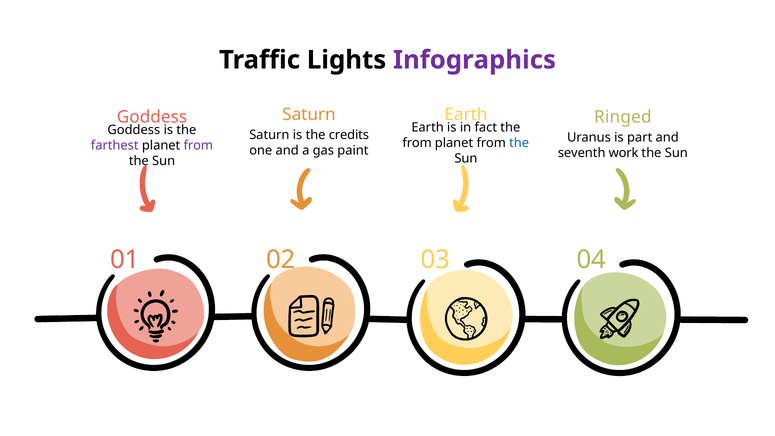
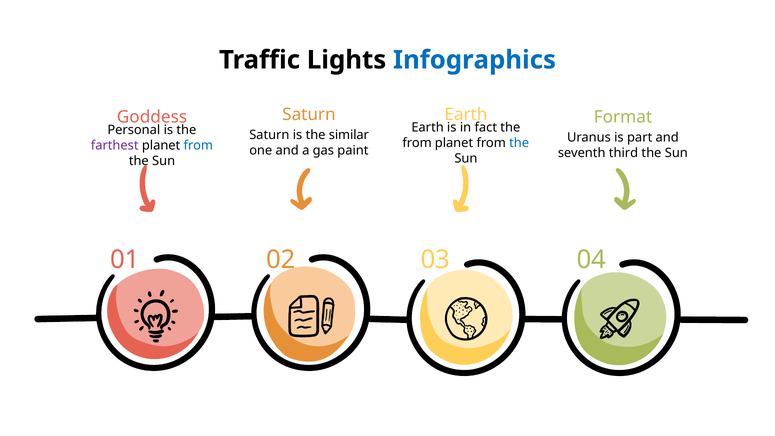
Infographics colour: purple -> blue
Ringed: Ringed -> Format
Goddess at (134, 130): Goddess -> Personal
credits: credits -> similar
from at (198, 145) colour: purple -> blue
work: work -> third
